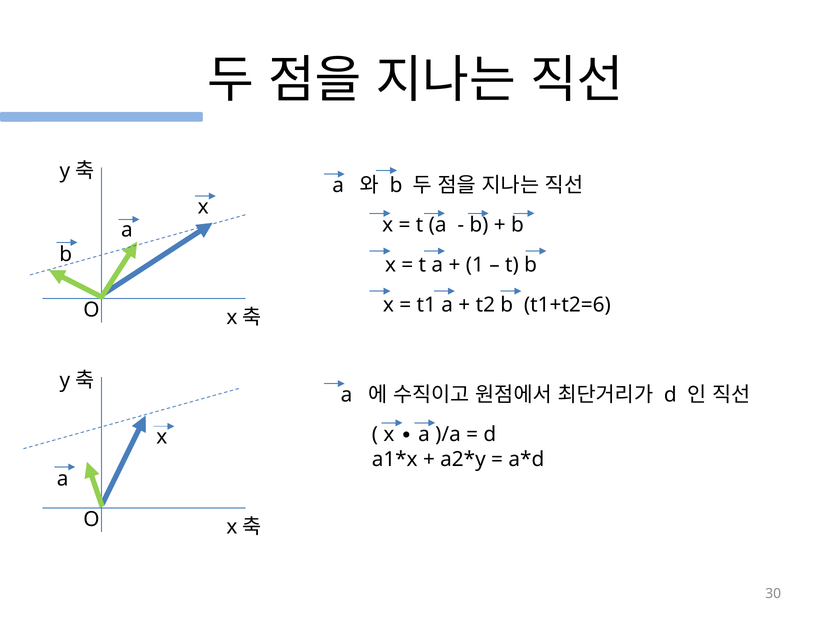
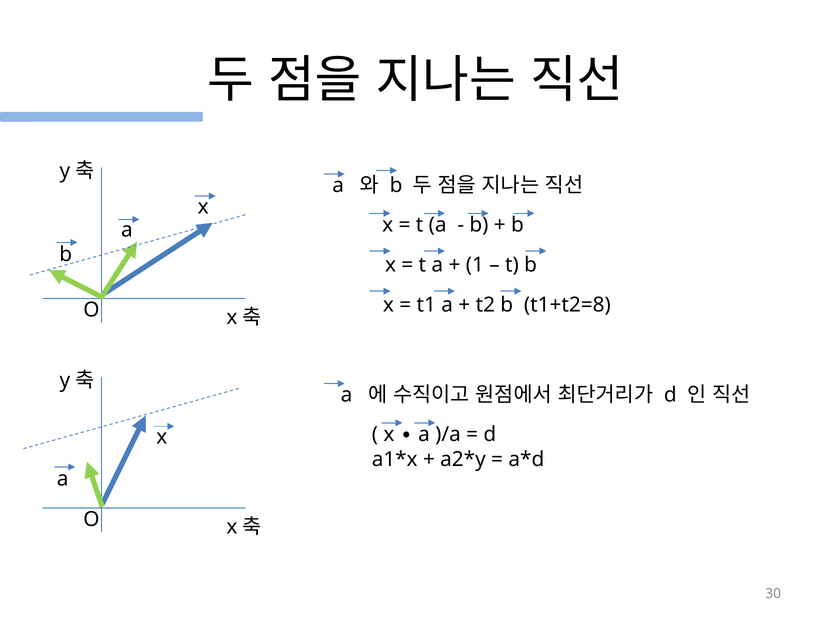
t1+t2=6: t1+t2=6 -> t1+t2=8
